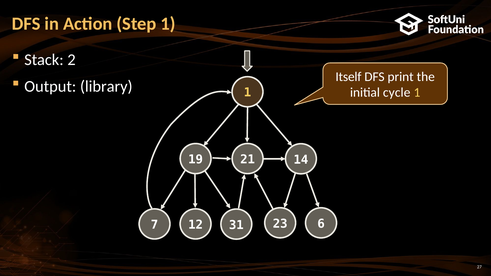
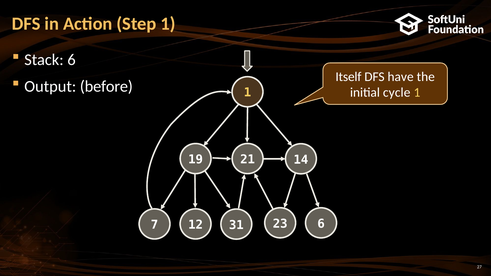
Stack 2: 2 -> 6
print: print -> have
library: library -> before
